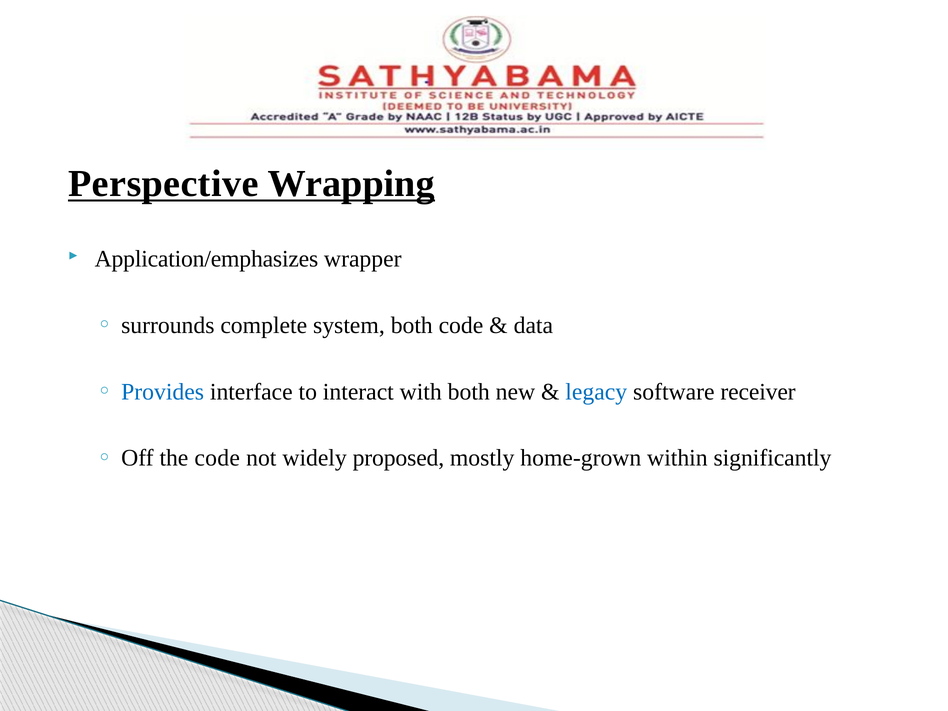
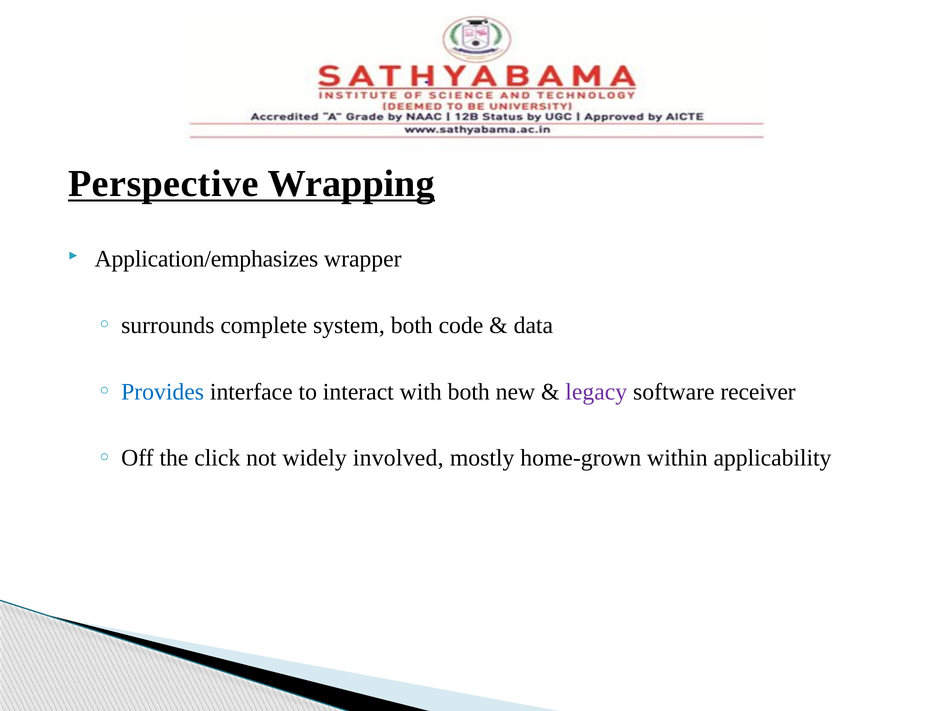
legacy colour: blue -> purple
the code: code -> click
proposed: proposed -> involved
significantly: significantly -> applicability
